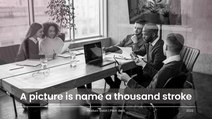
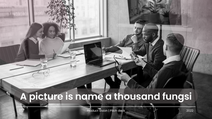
stroke: stroke -> fungsi
